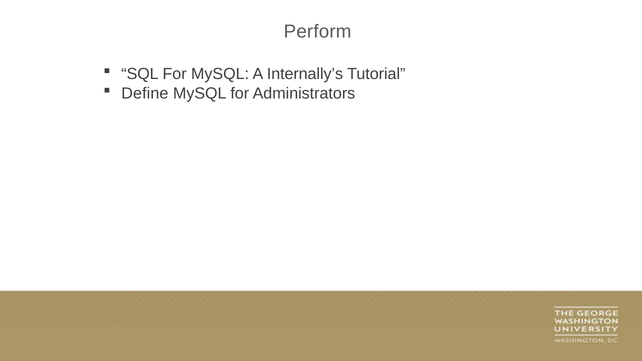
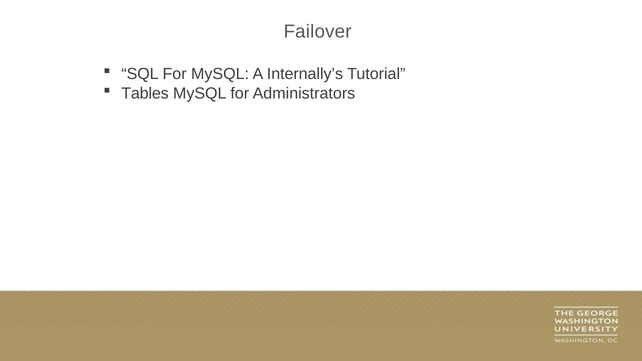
Perform: Perform -> Failover
Define: Define -> Tables
